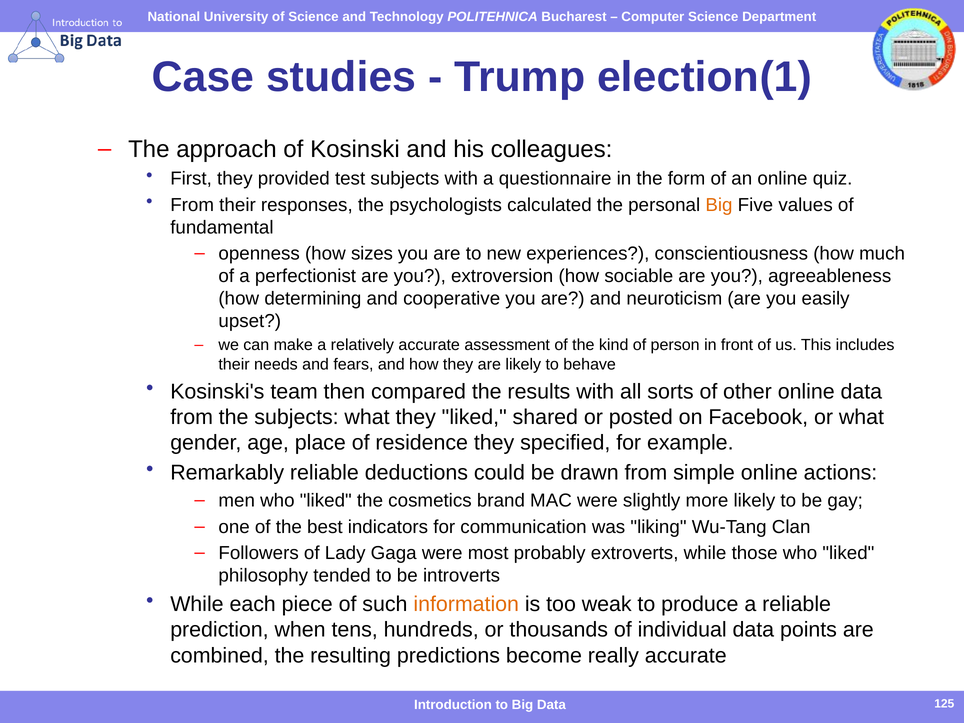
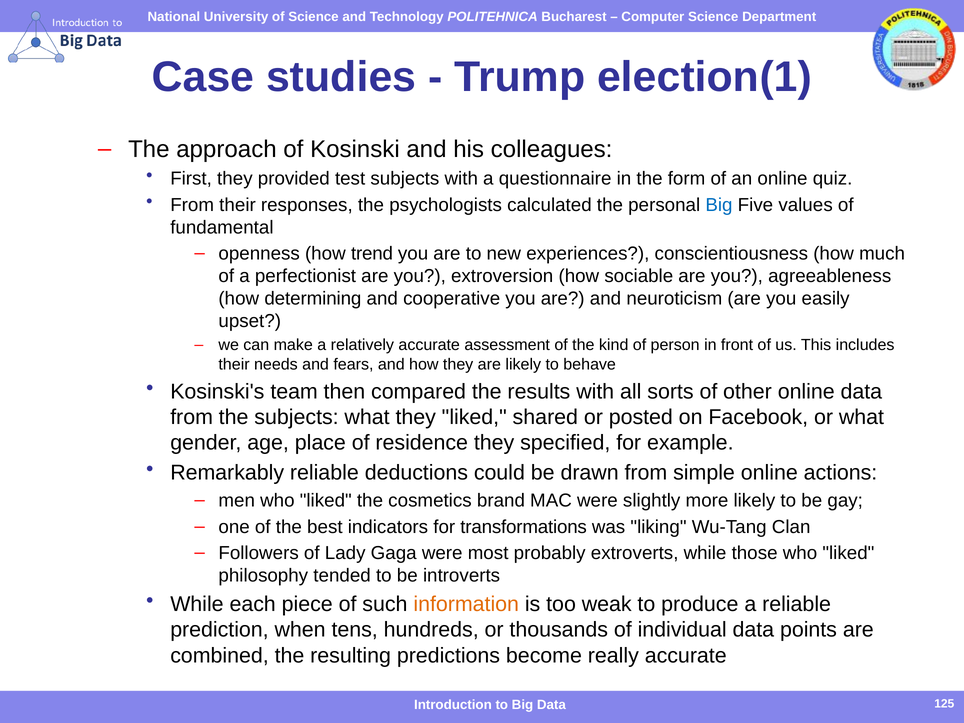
Big at (719, 205) colour: orange -> blue
sizes: sizes -> trend
communication: communication -> transformations
